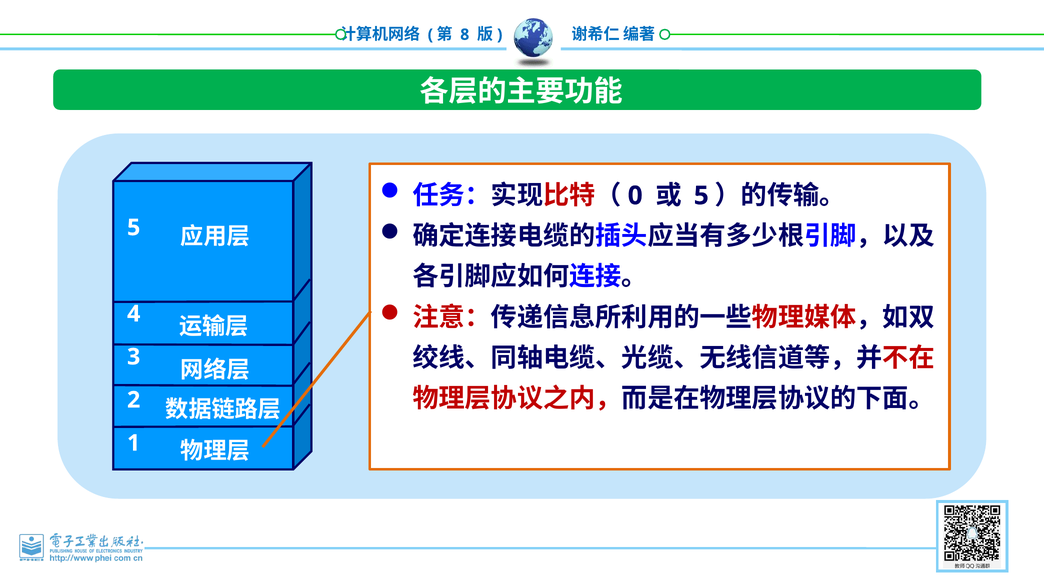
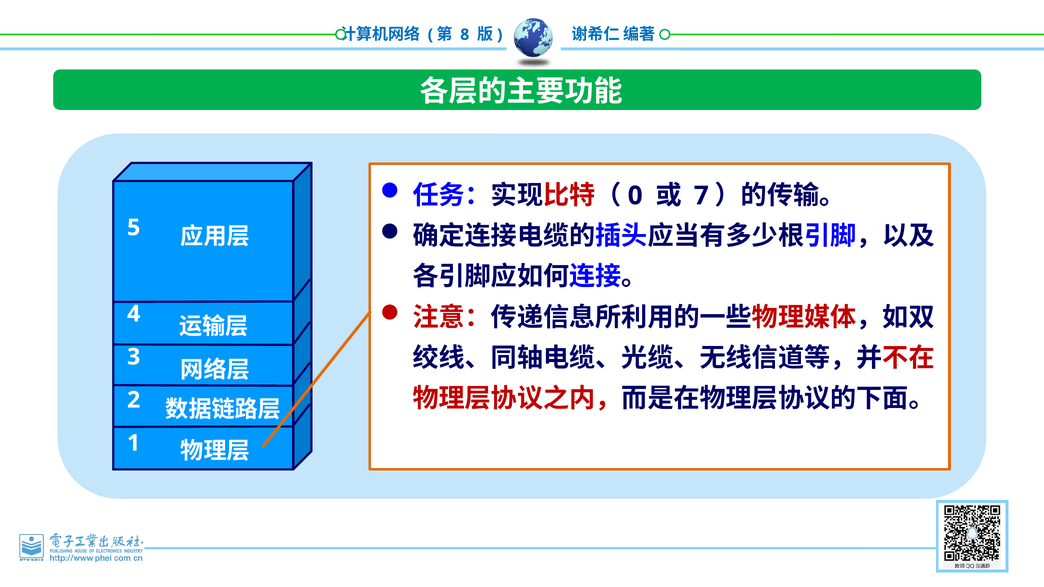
5 at (701, 196): 5 -> 7
